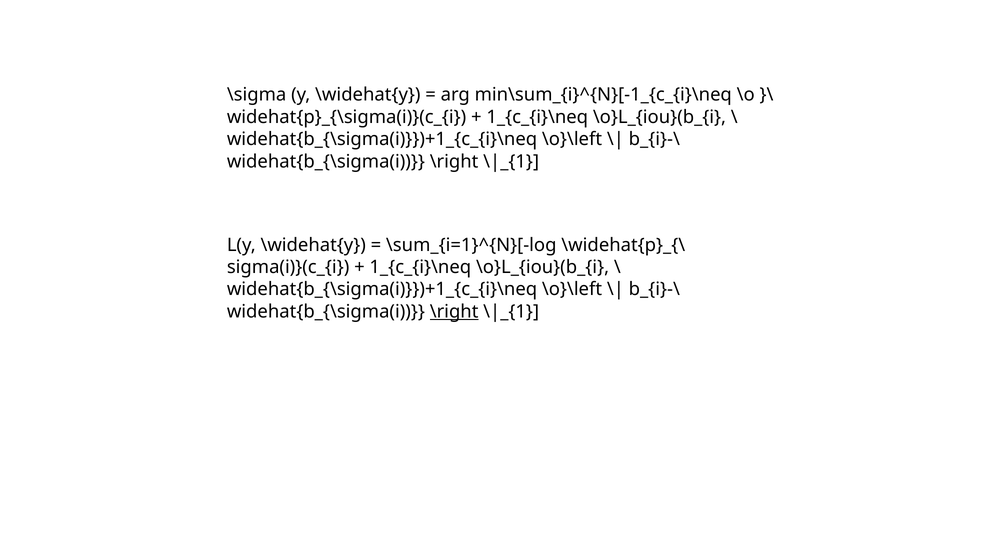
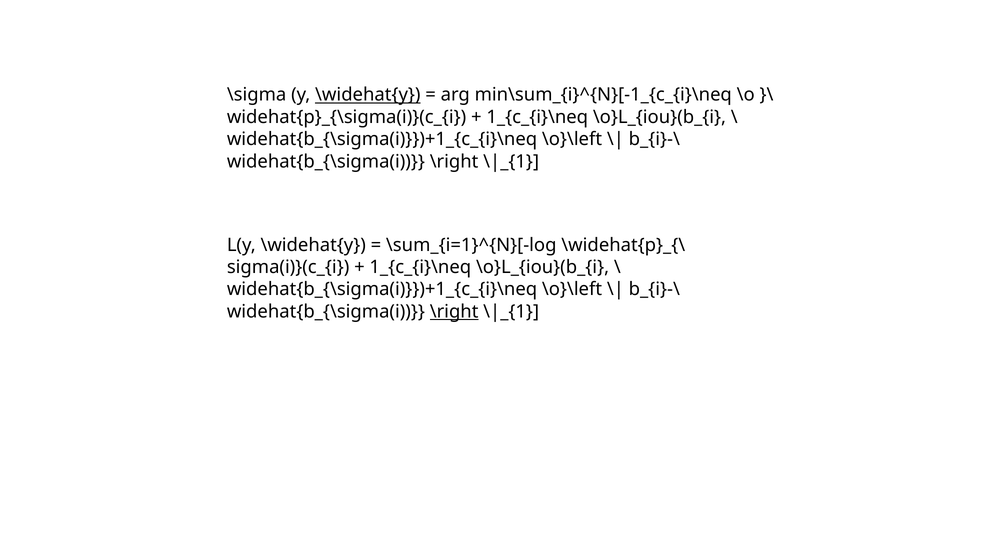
\widehat{y at (368, 95) underline: none -> present
